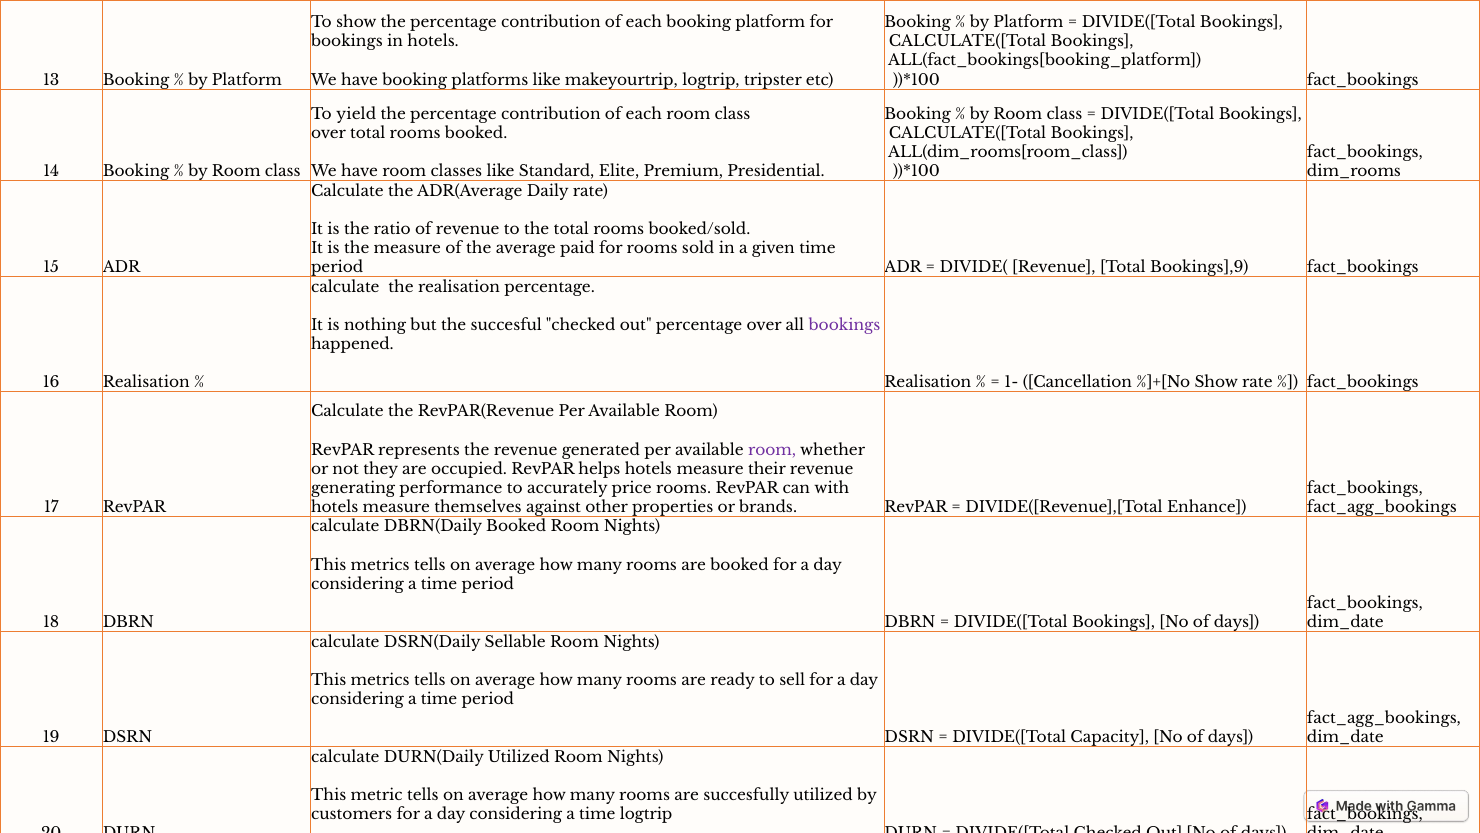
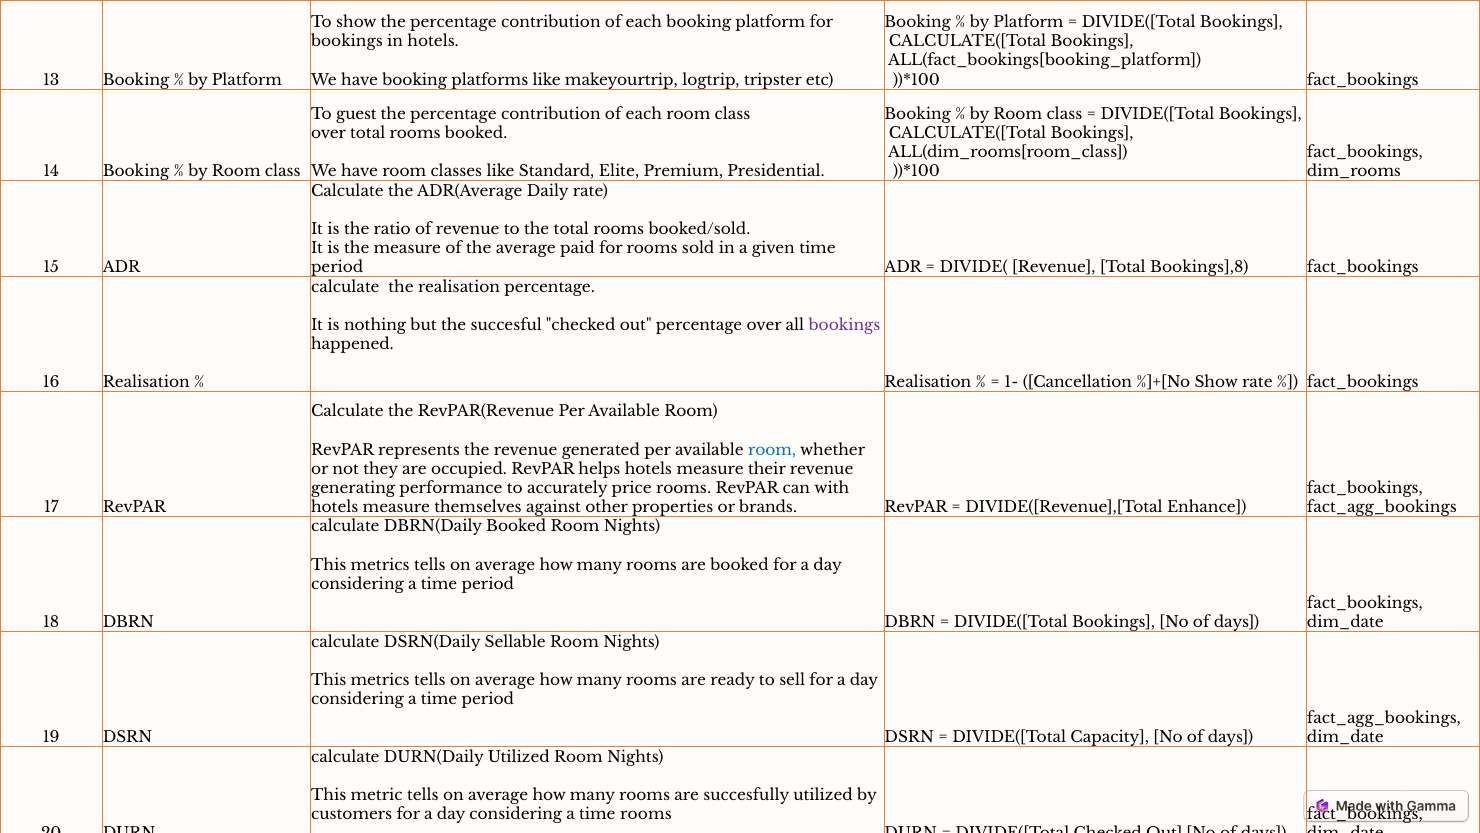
yield: yield -> guest
Bookings],9: Bookings],9 -> Bookings],8
room at (772, 450) colour: purple -> blue
time logtrip: logtrip -> rooms
